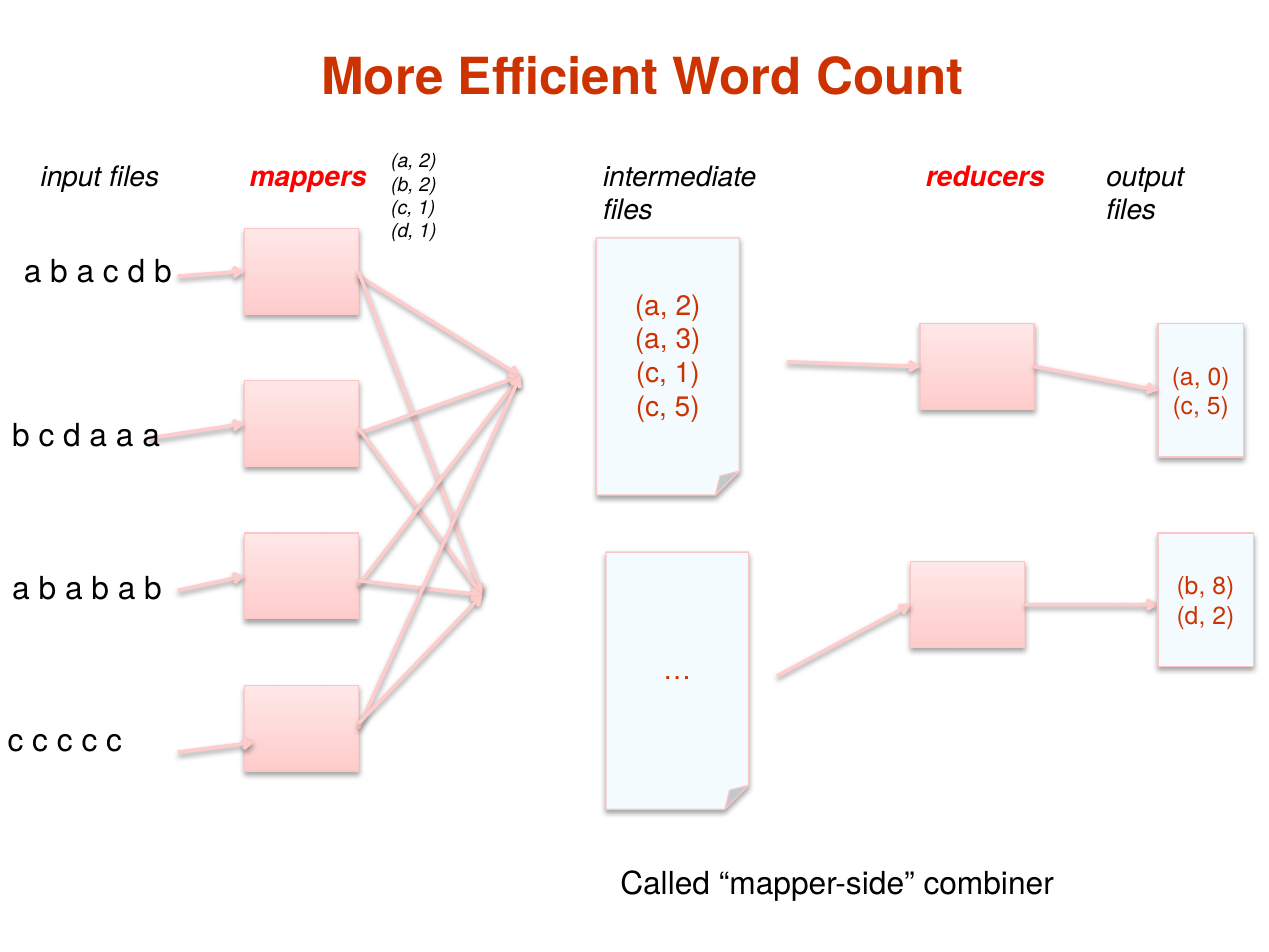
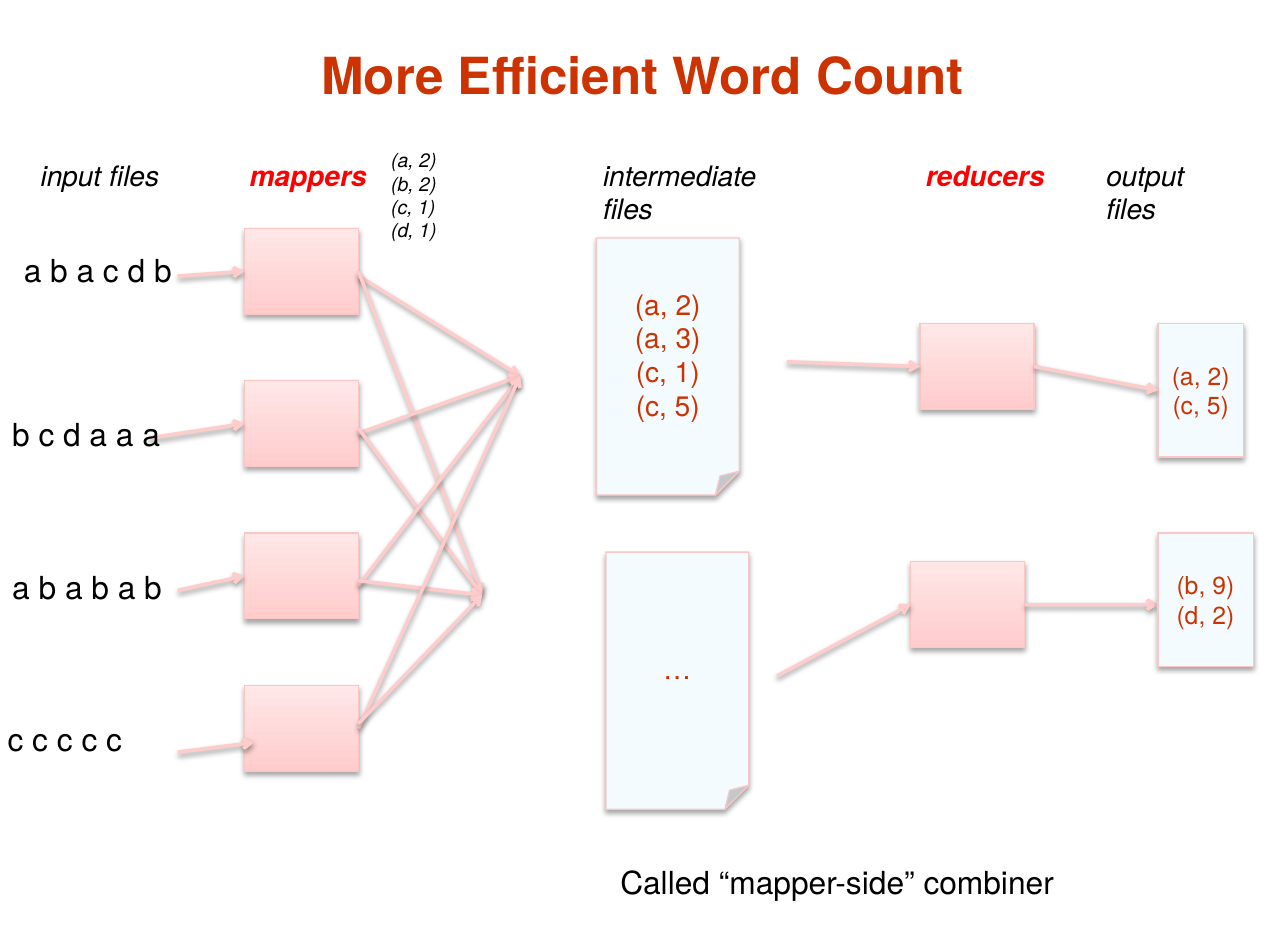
0 at (1219, 377): 0 -> 2
8: 8 -> 9
